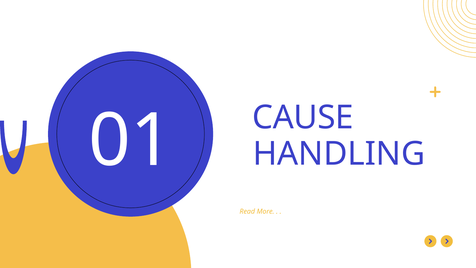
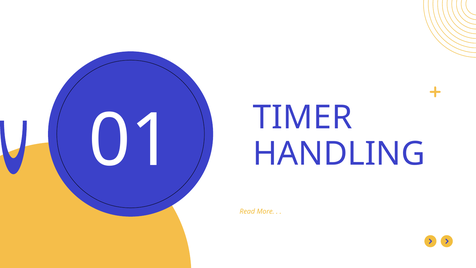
CAUSE: CAUSE -> TIMER
